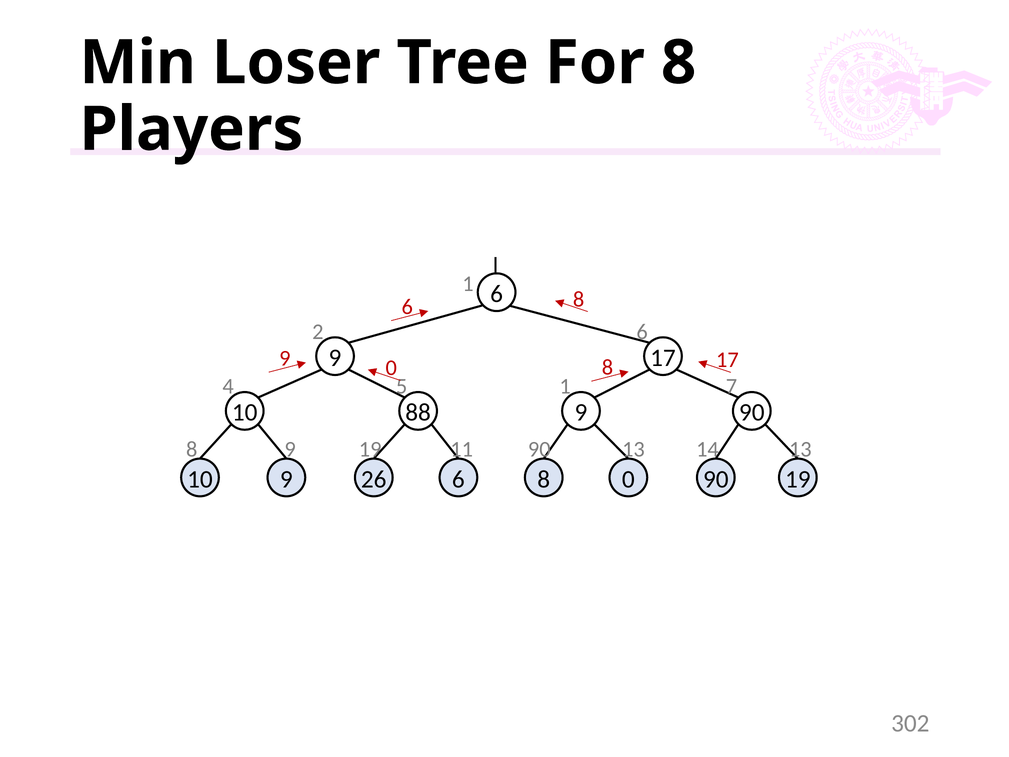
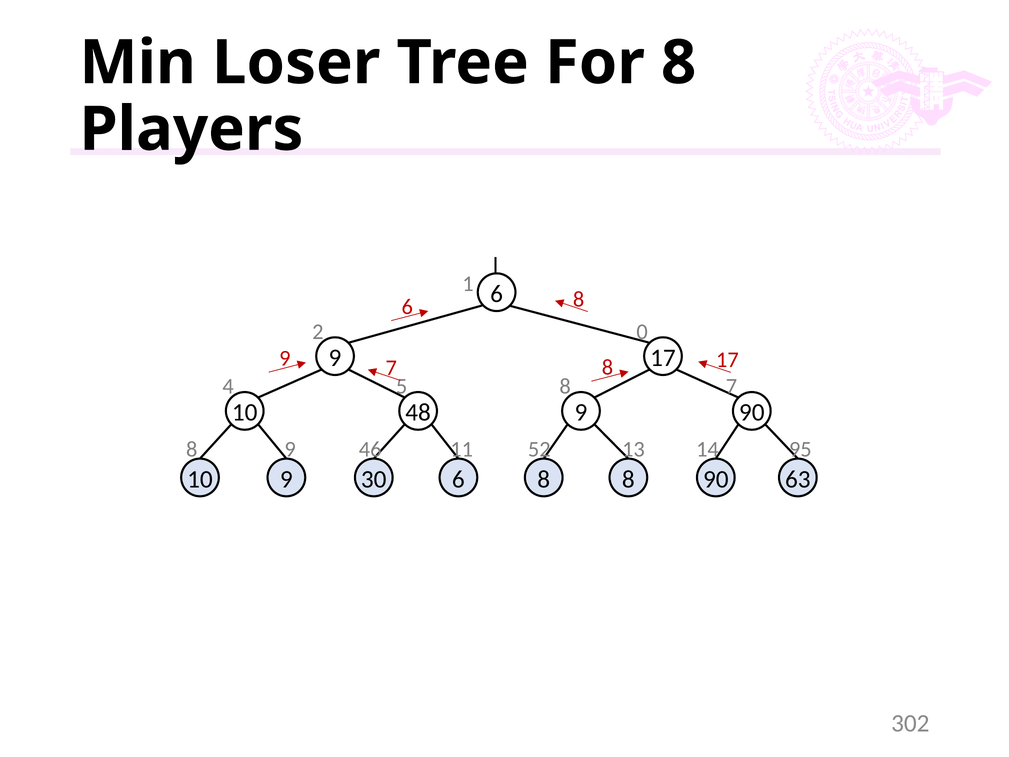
2 6: 6 -> 0
9 0: 0 -> 7
5 1: 1 -> 8
88: 88 -> 48
9 19: 19 -> 46
11 90: 90 -> 52
14 13: 13 -> 95
26: 26 -> 30
8 0: 0 -> 8
90 19: 19 -> 63
